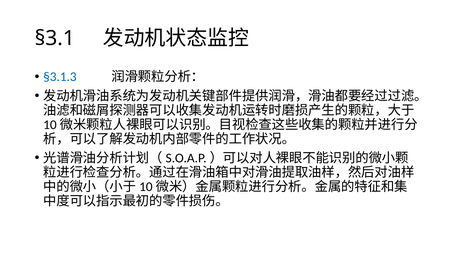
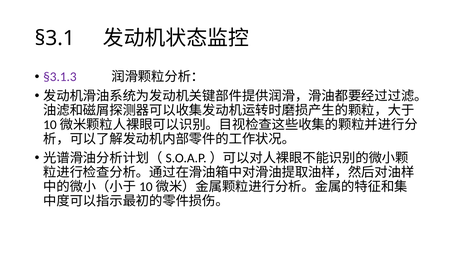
§3.1.3 colour: blue -> purple
